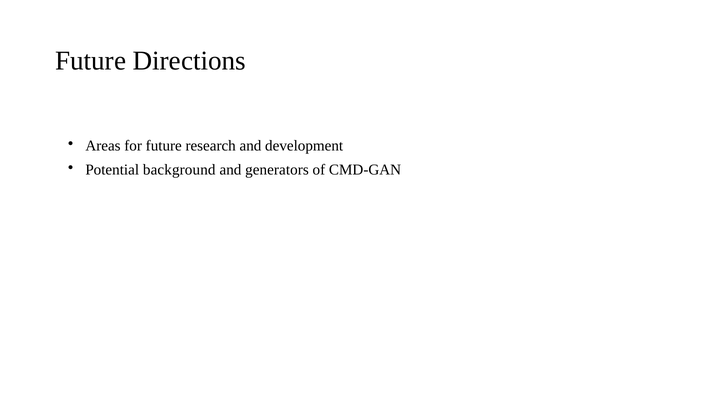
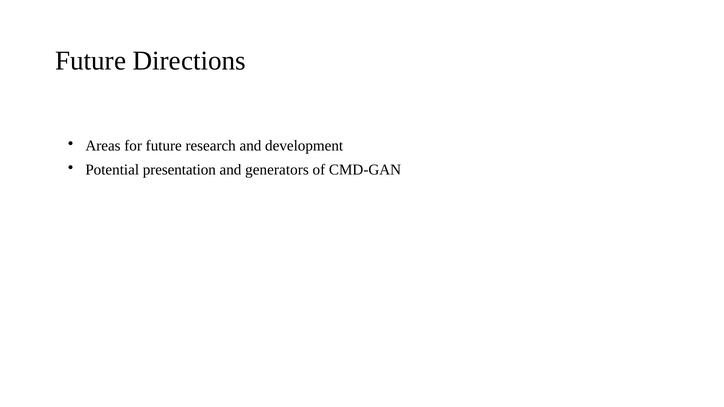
background: background -> presentation
